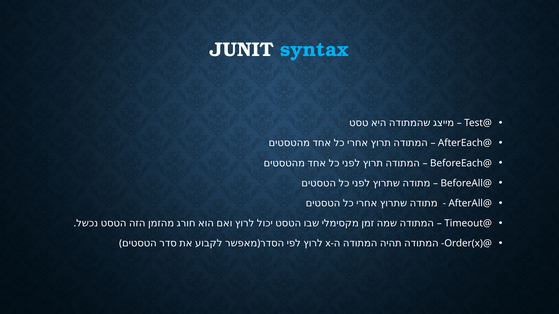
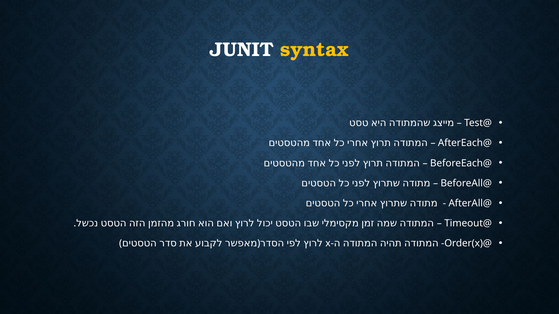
syntax colour: light blue -> yellow
